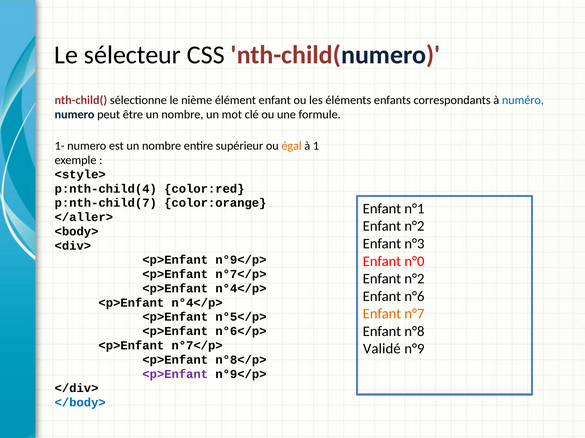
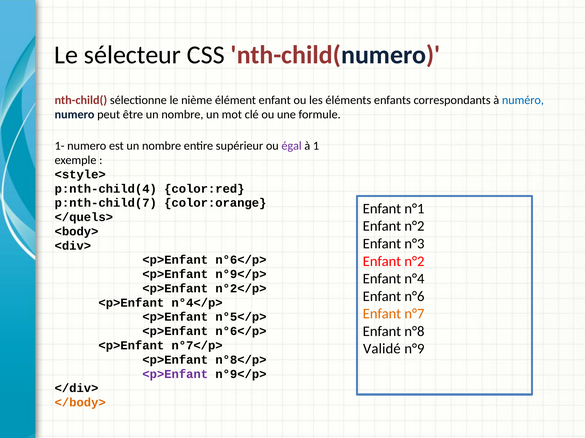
égal colour: orange -> purple
</aller>: </aller> -> </quels>
n°0 at (414, 262): n°0 -> n°2
n°9</p> at (241, 260): n°9</p> -> n°6</p>
n°7</p> at (241, 275): n°7</p> -> n°9</p>
n°2 at (414, 279): n°2 -> n°4
n°4</p> at (241, 289): n°4</p> -> n°2</p>
</body> colour: blue -> orange
